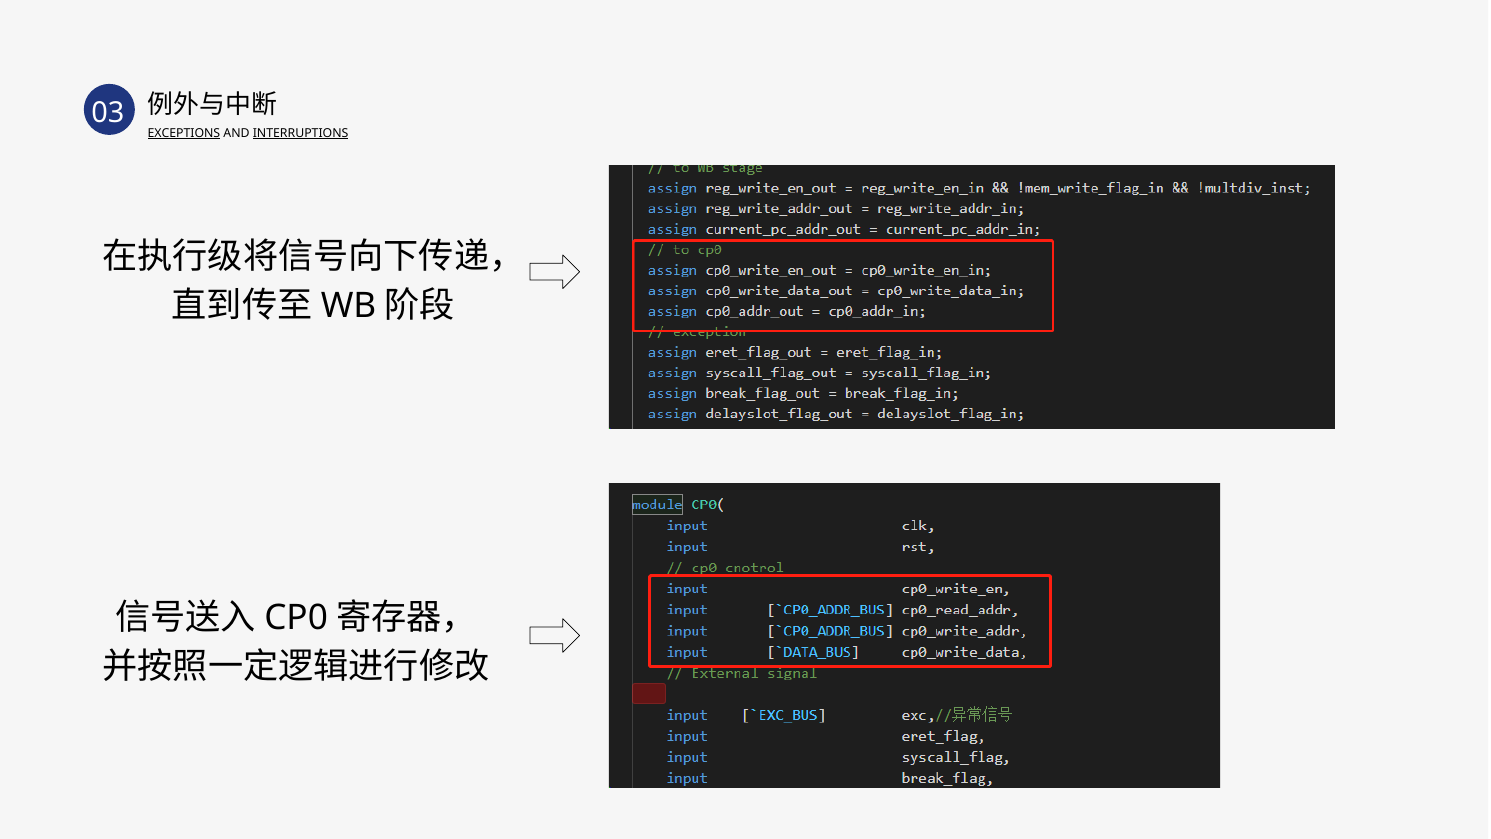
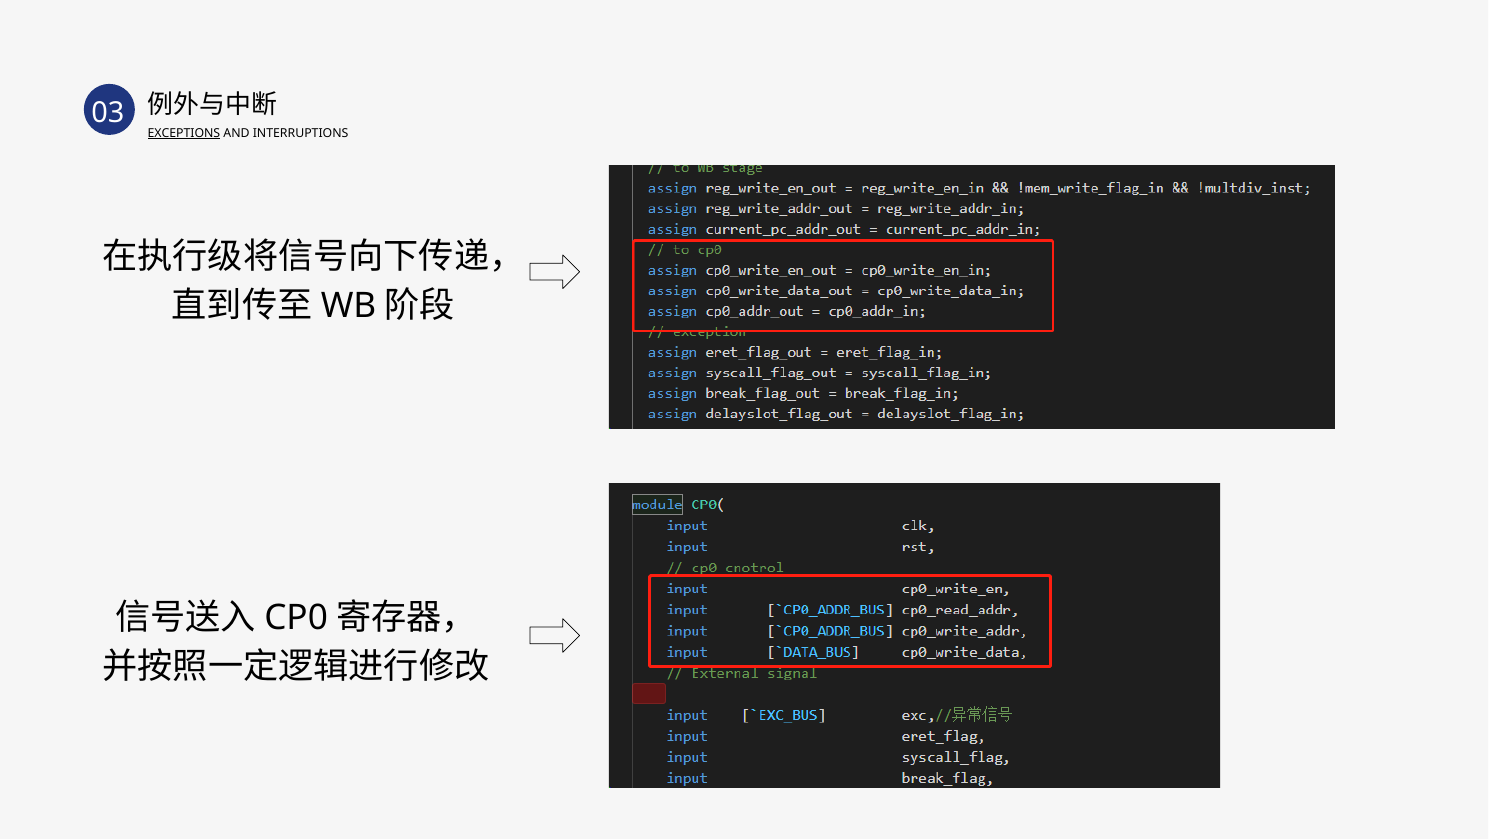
INTERRUPTIONS underline: present -> none
